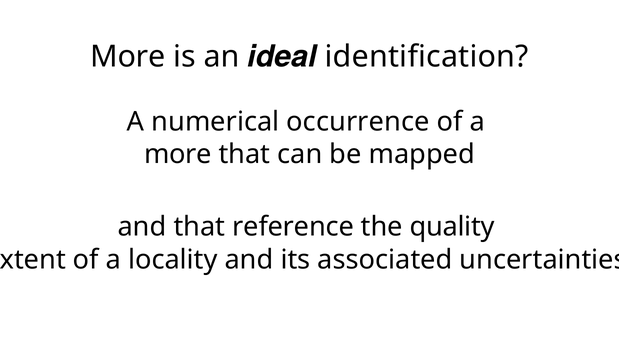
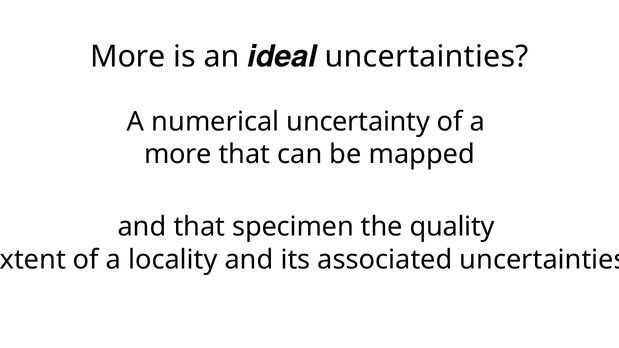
ideal identification: identification -> uncertainties
occurrence: occurrence -> uncertainty
reference: reference -> specimen
